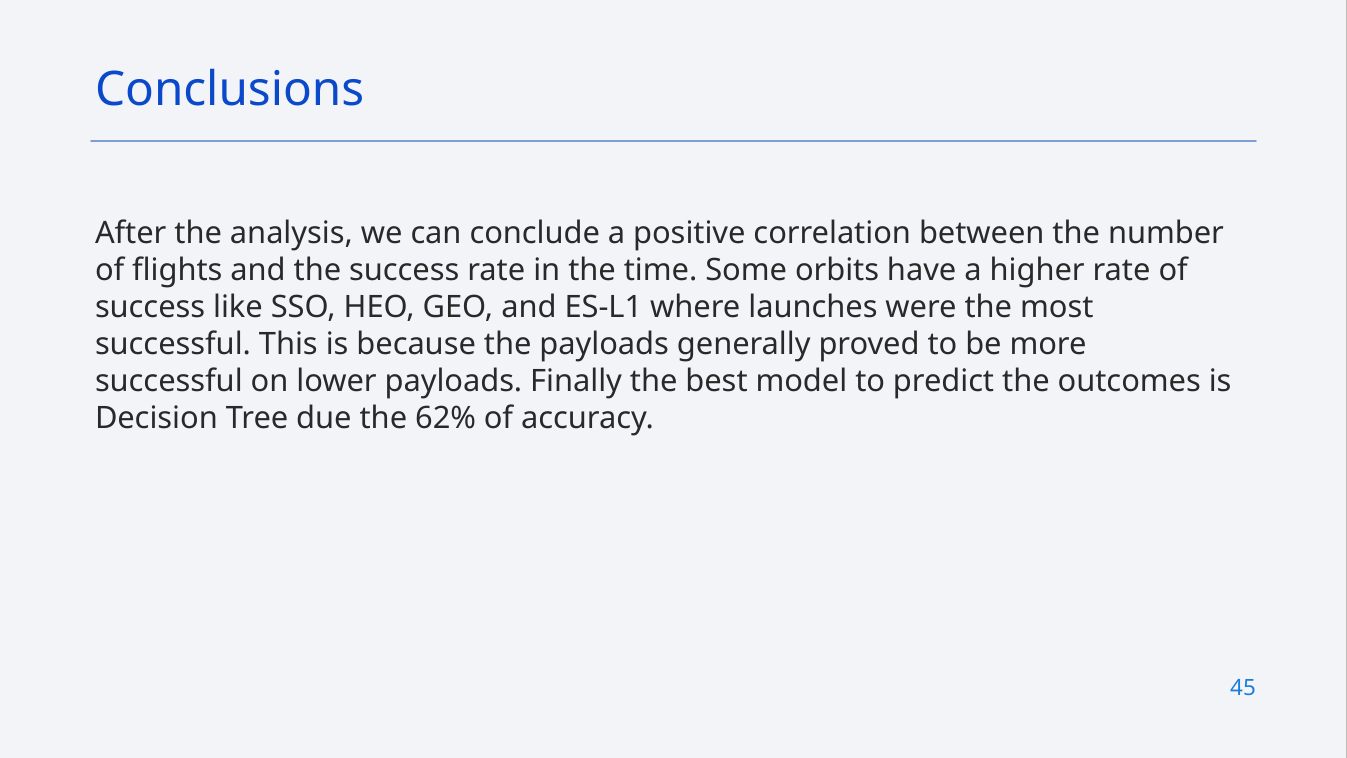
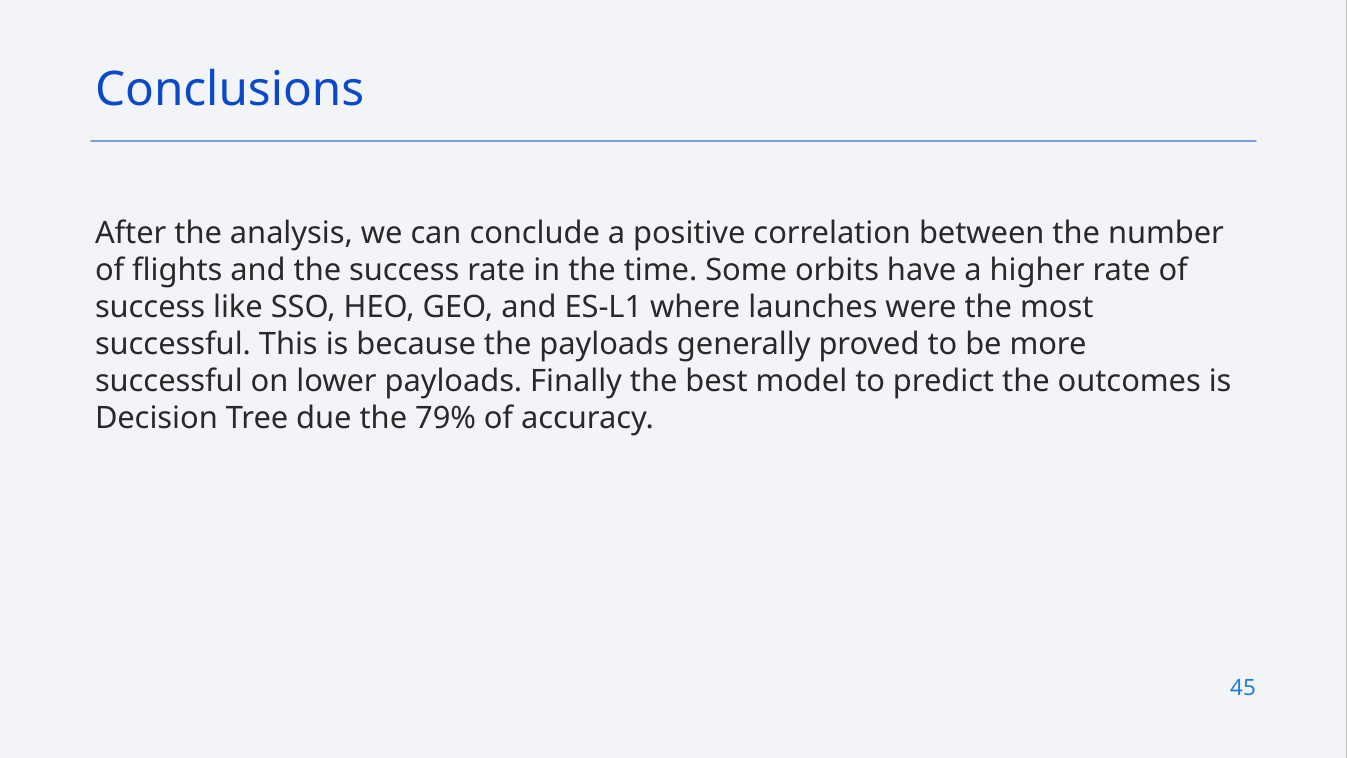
62%: 62% -> 79%
